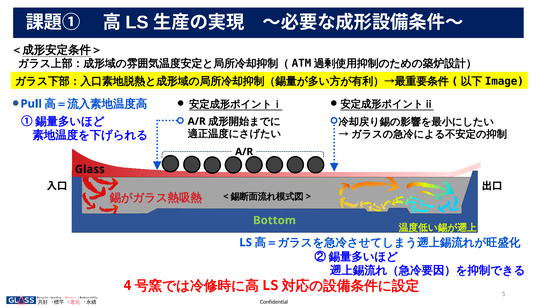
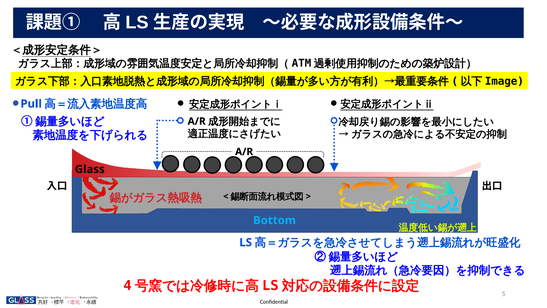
Bottom colour: light green -> light blue
